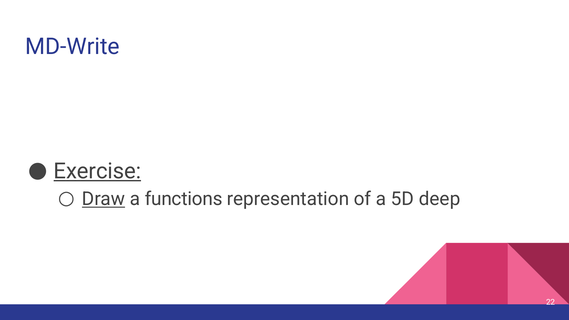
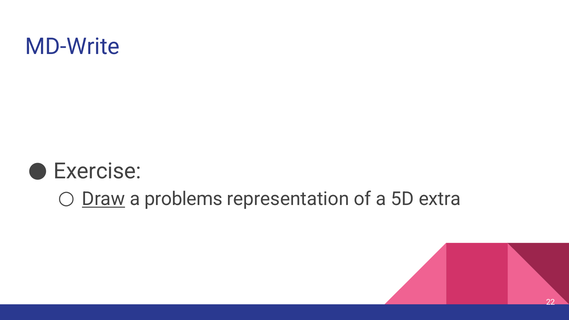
Exercise underline: present -> none
functions: functions -> problems
deep: deep -> extra
